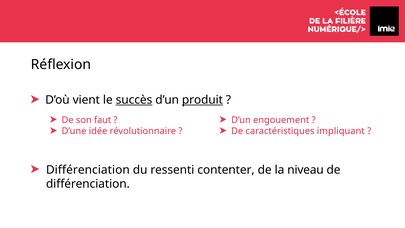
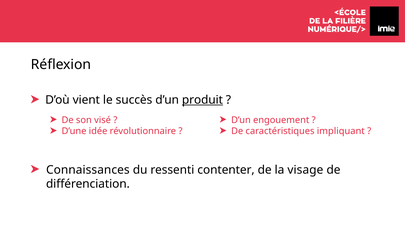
succès underline: present -> none
faut: faut -> visé
Différenciation at (88, 170): Différenciation -> Connaissances
niveau: niveau -> visage
